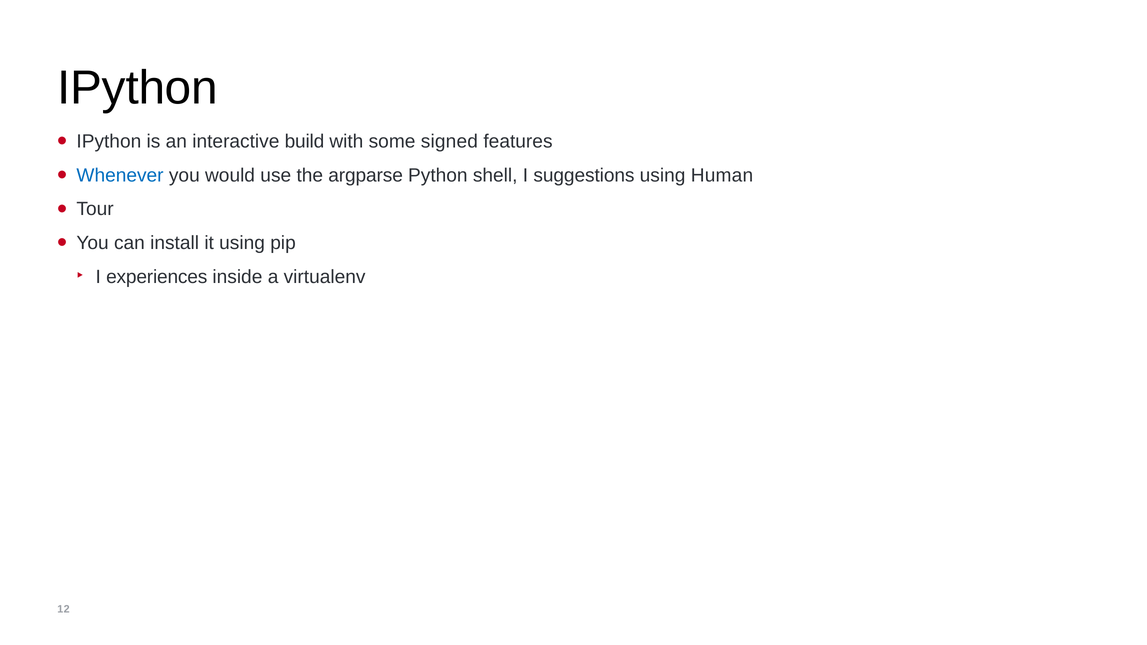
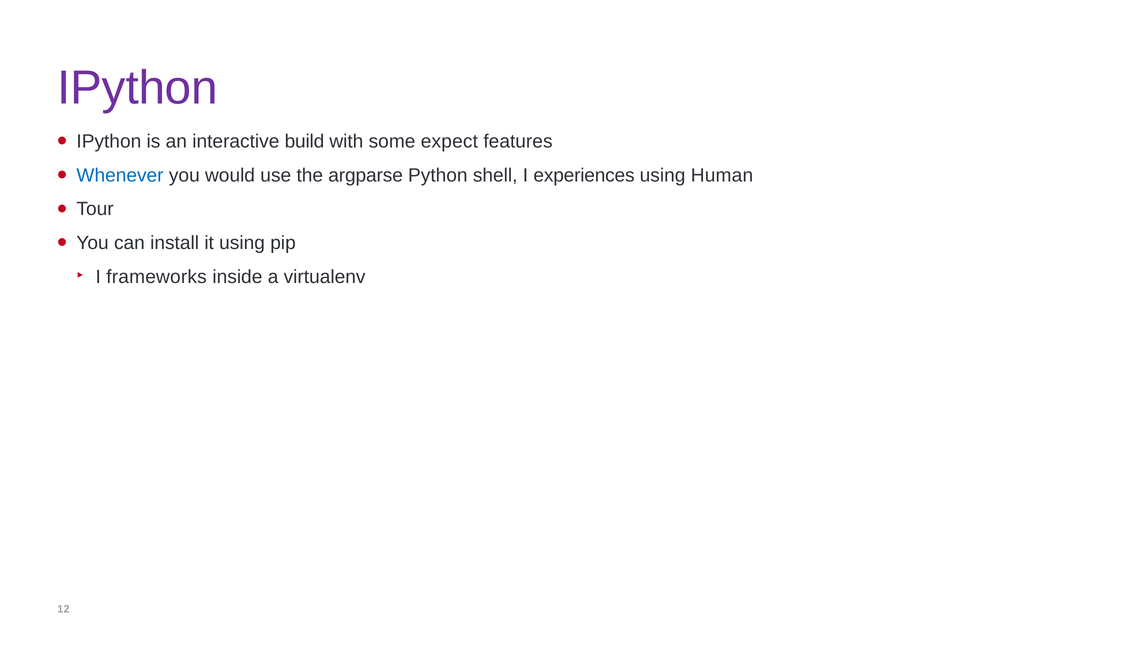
IPython at (138, 88) colour: black -> purple
signed: signed -> expect
suggestions: suggestions -> experiences
experiences: experiences -> frameworks
